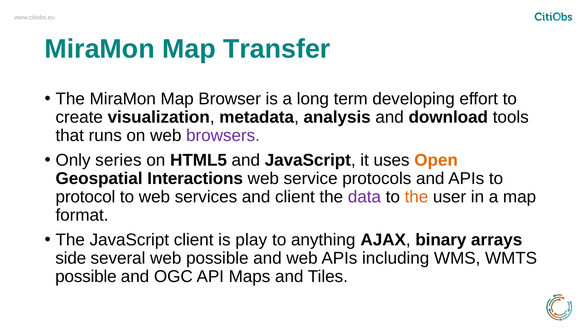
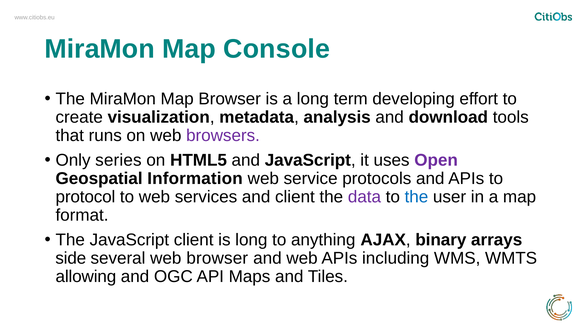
Transfer: Transfer -> Console
Open colour: orange -> purple
Interactions: Interactions -> Information
the at (416, 197) colour: orange -> blue
is play: play -> long
web possible: possible -> browser
possible at (86, 277): possible -> allowing
